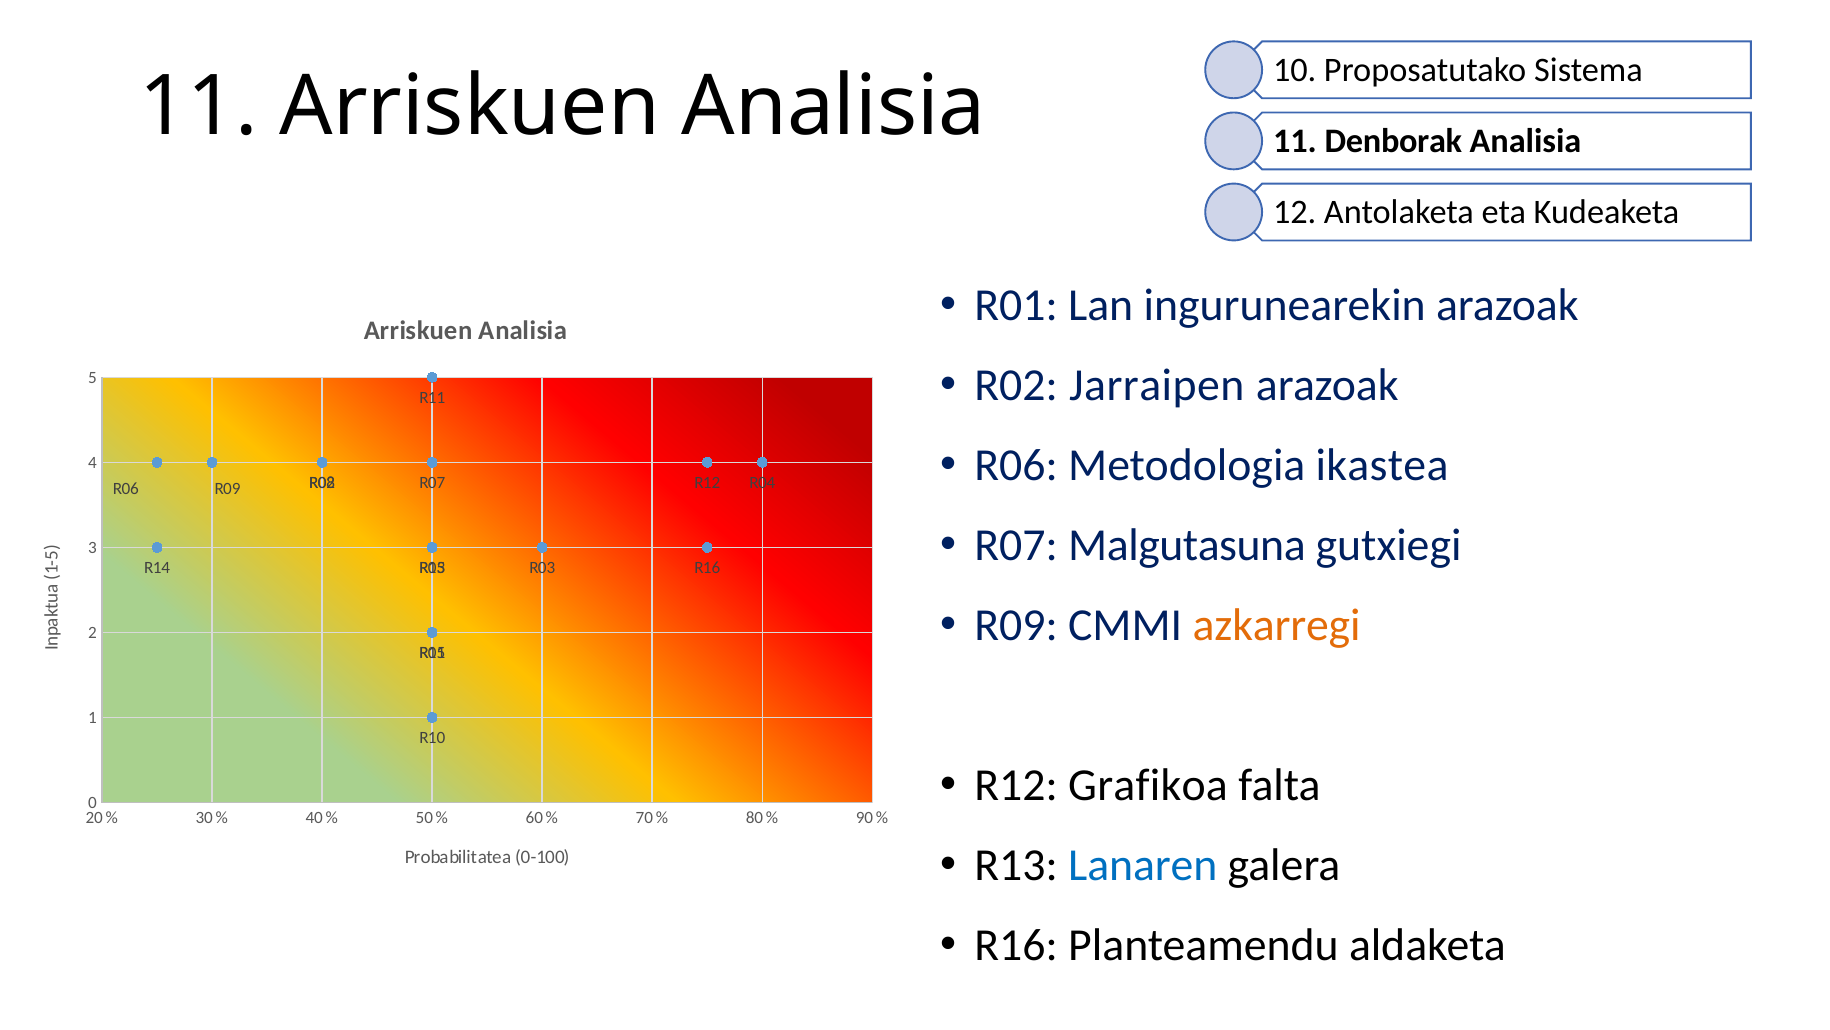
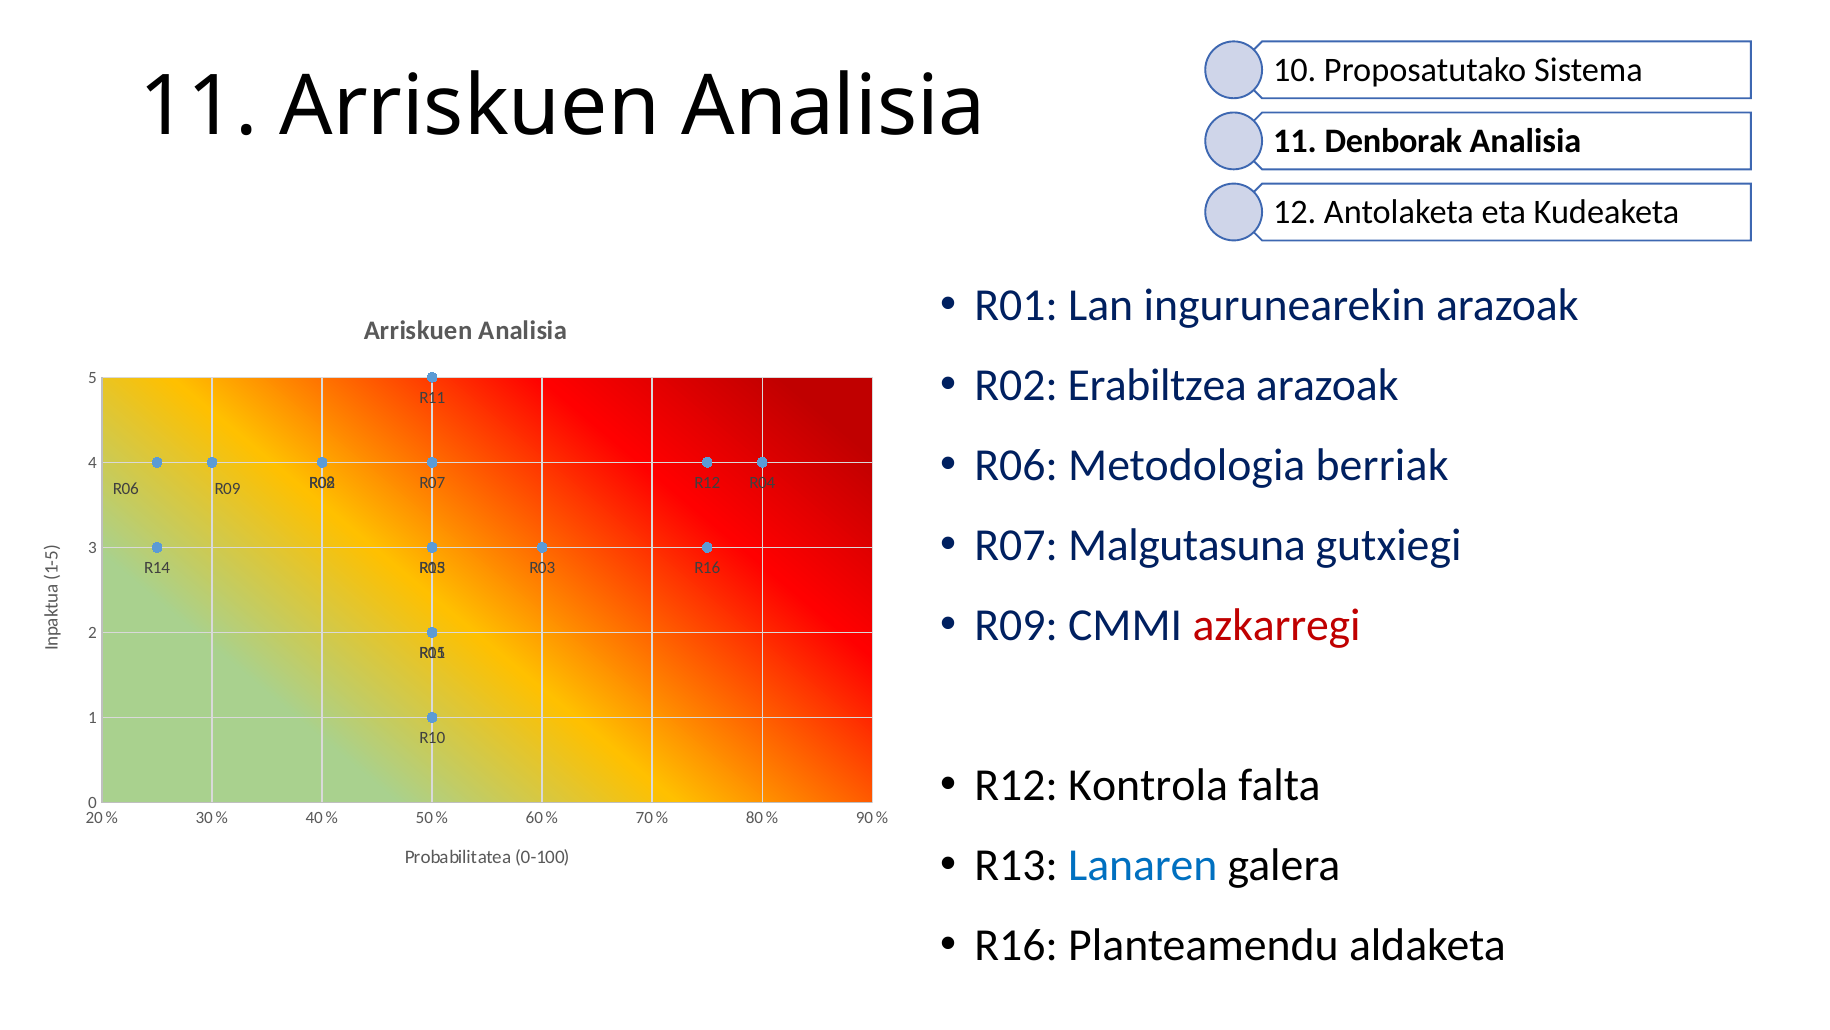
Jarraipen: Jarraipen -> Erabiltzea
ikastea: ikastea -> berriak
azkarregi colour: orange -> red
Grafikoa: Grafikoa -> Kontrola
